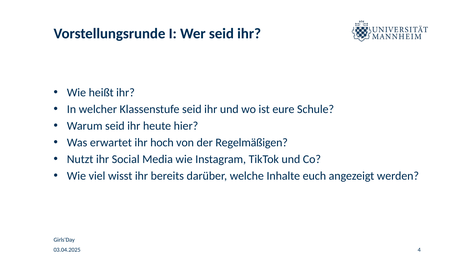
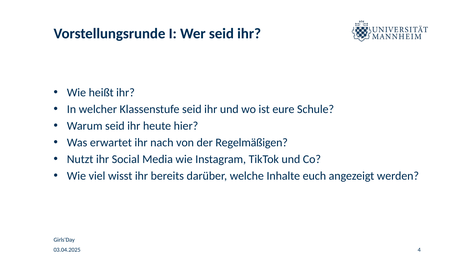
hoch: hoch -> nach
